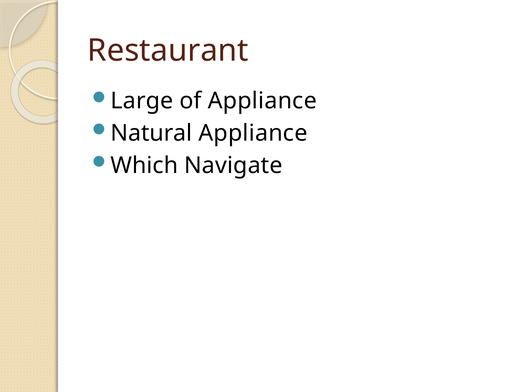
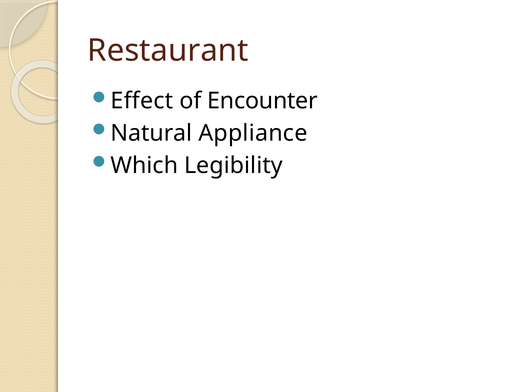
Large: Large -> Effect
of Appliance: Appliance -> Encounter
Navigate: Navigate -> Legibility
